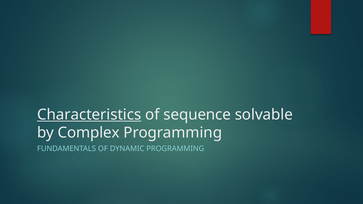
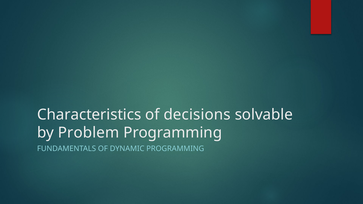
Characteristics underline: present -> none
sequence: sequence -> decisions
Complex: Complex -> Problem
